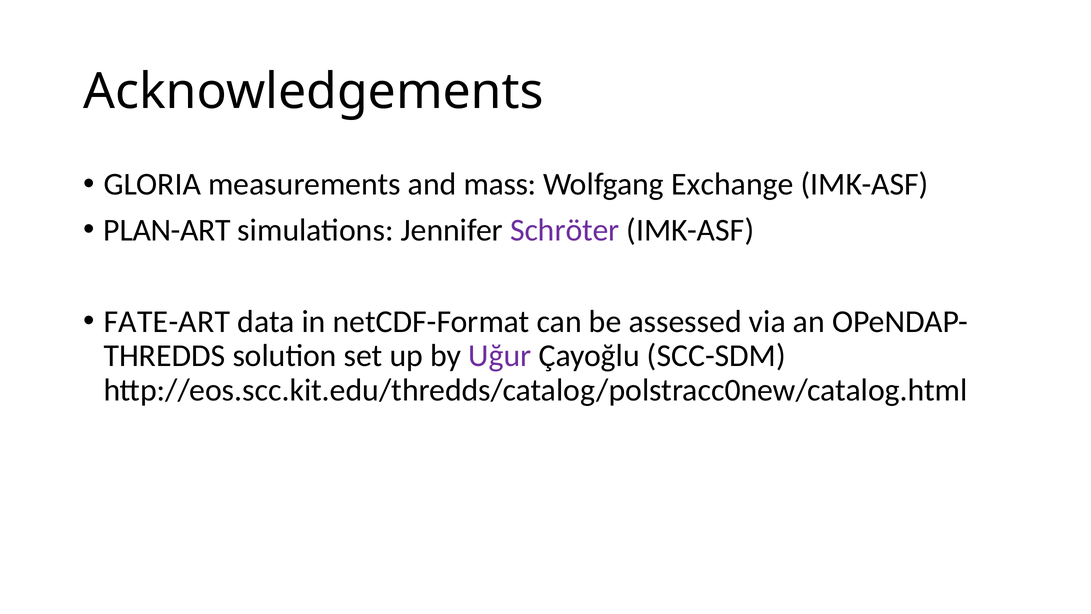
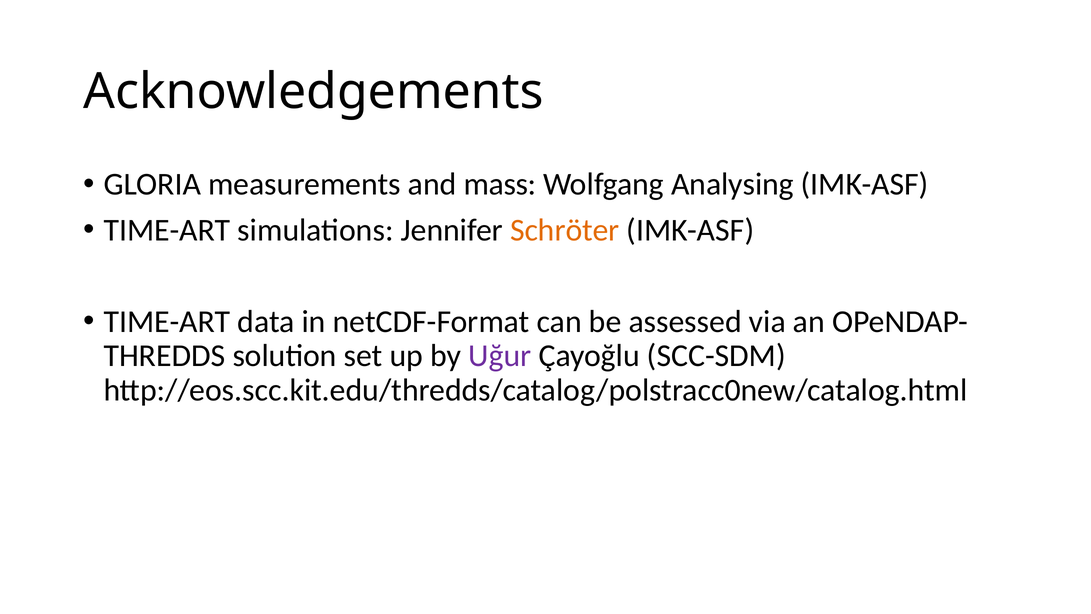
Exchange: Exchange -> Analysing
PLAN-ART at (167, 230): PLAN-ART -> TIME-ART
Schröter colour: purple -> orange
FATE-ART at (167, 321): FATE-ART -> TIME-ART
